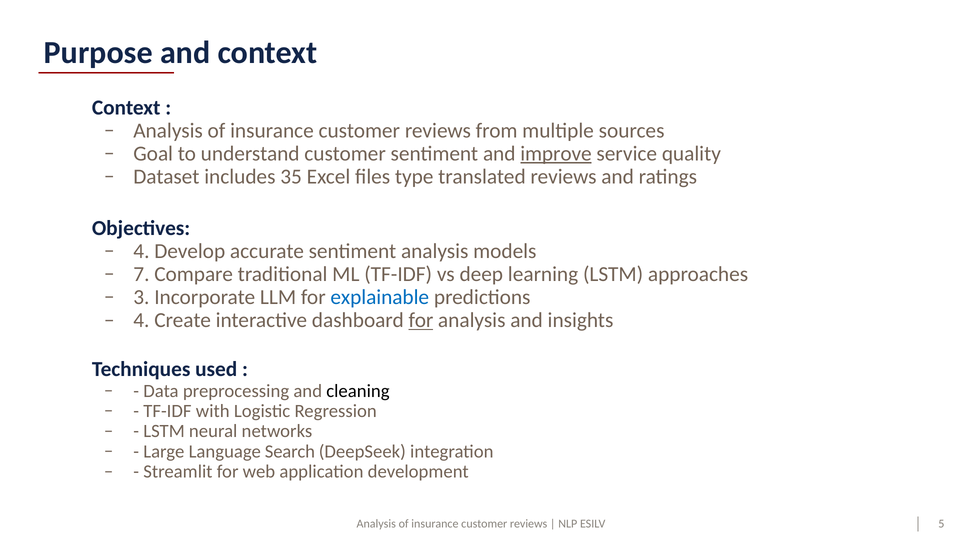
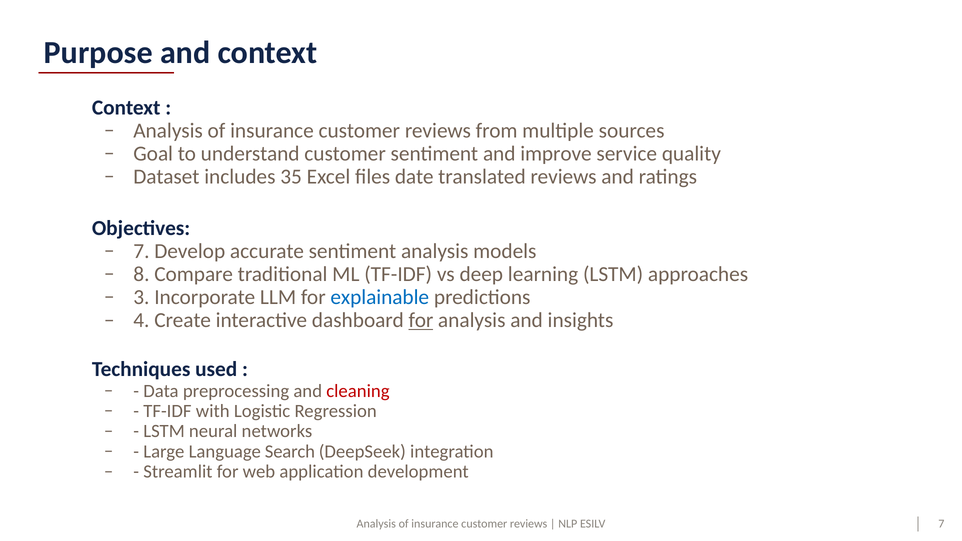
improve underline: present -> none
type: type -> date
4 at (141, 251): 4 -> 7
7: 7 -> 8
cleaning colour: black -> red
5 at (941, 524): 5 -> 7
